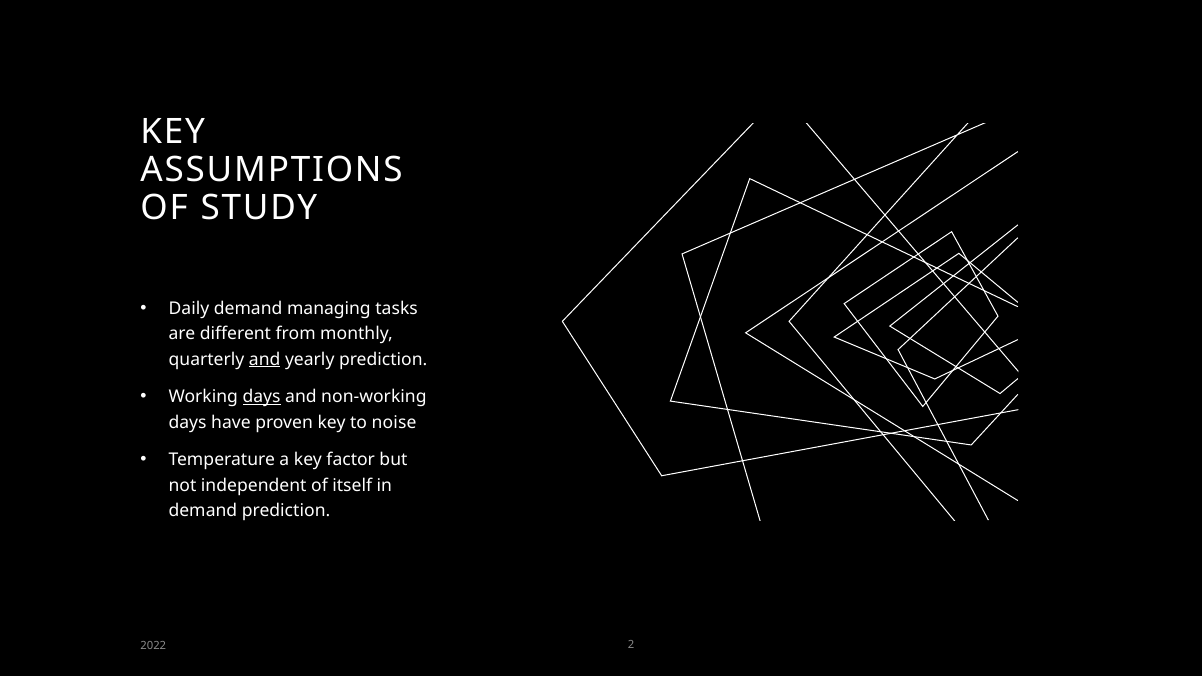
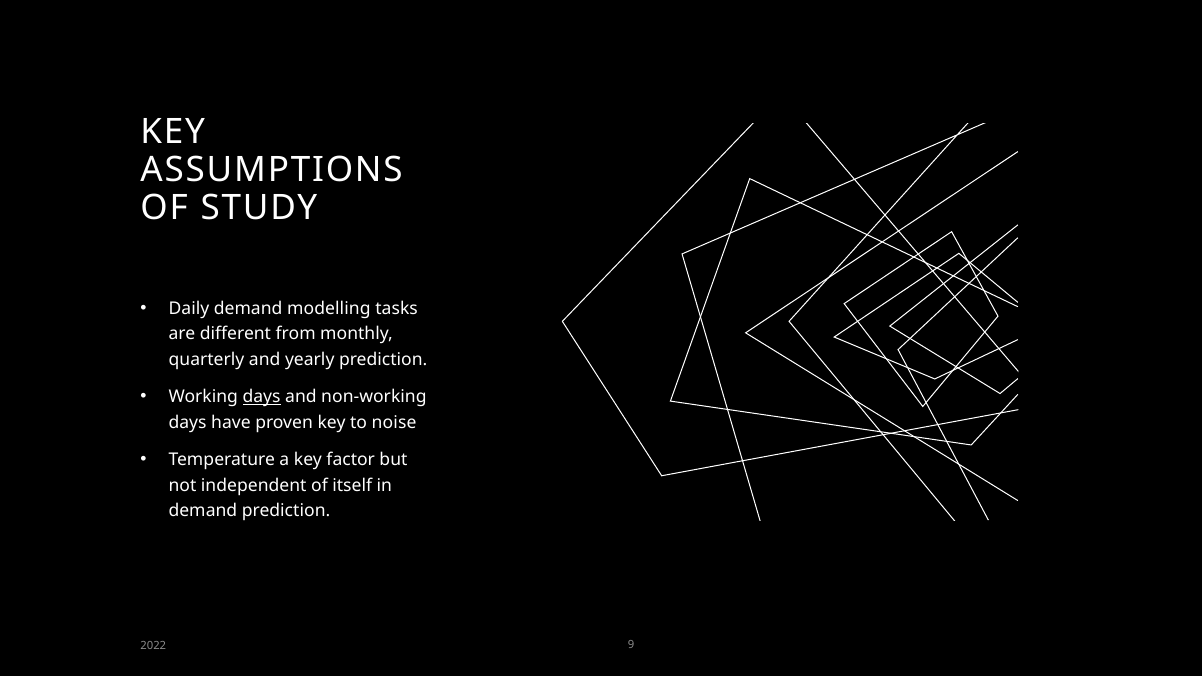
managing: managing -> modelling
and at (265, 359) underline: present -> none
2: 2 -> 9
